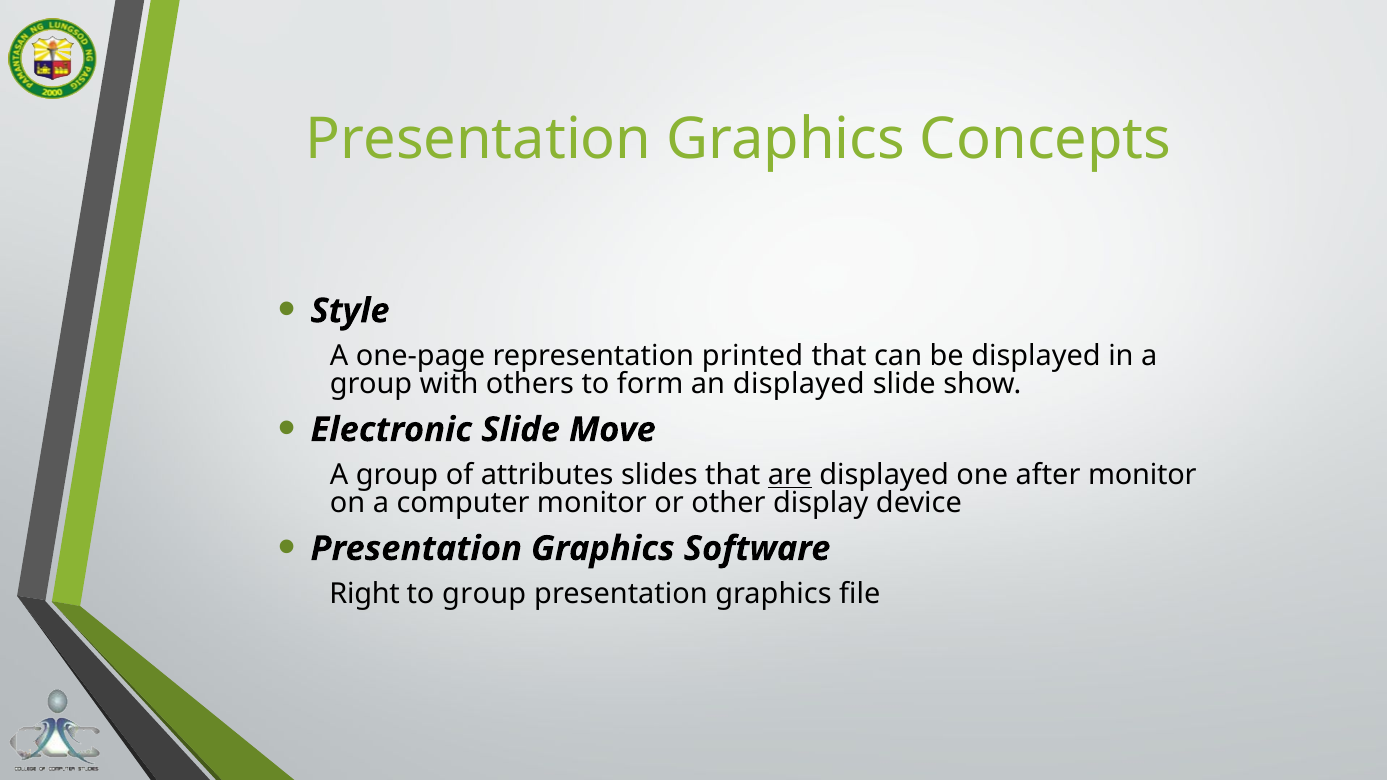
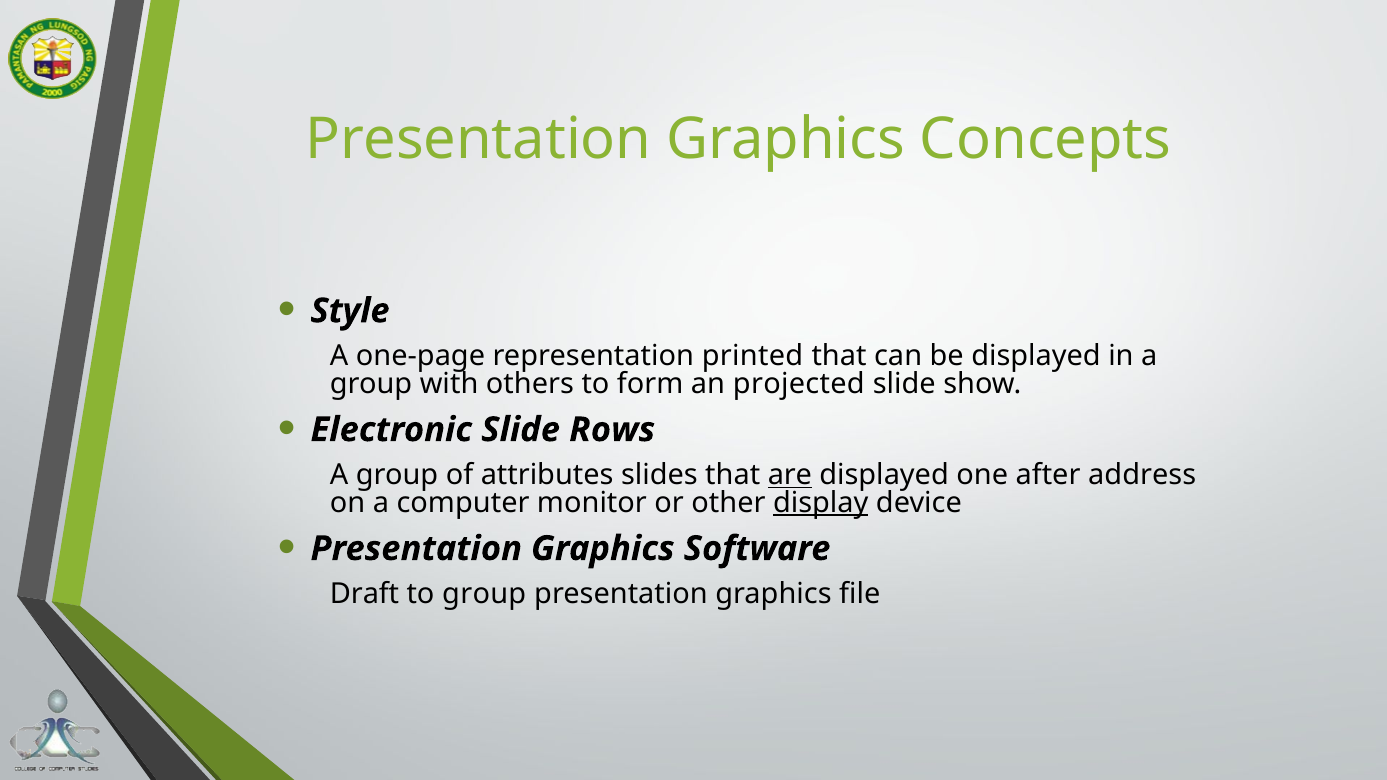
an displayed: displayed -> projected
Move: Move -> Rows
after monitor: monitor -> address
display underline: none -> present
Right: Right -> Draft
